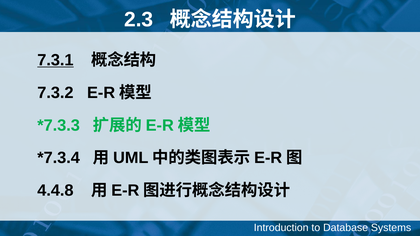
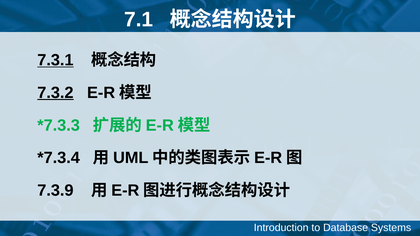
2.3: 2.3 -> 7.1
7.3.2 underline: none -> present
4.4.8: 4.4.8 -> 7.3.9
